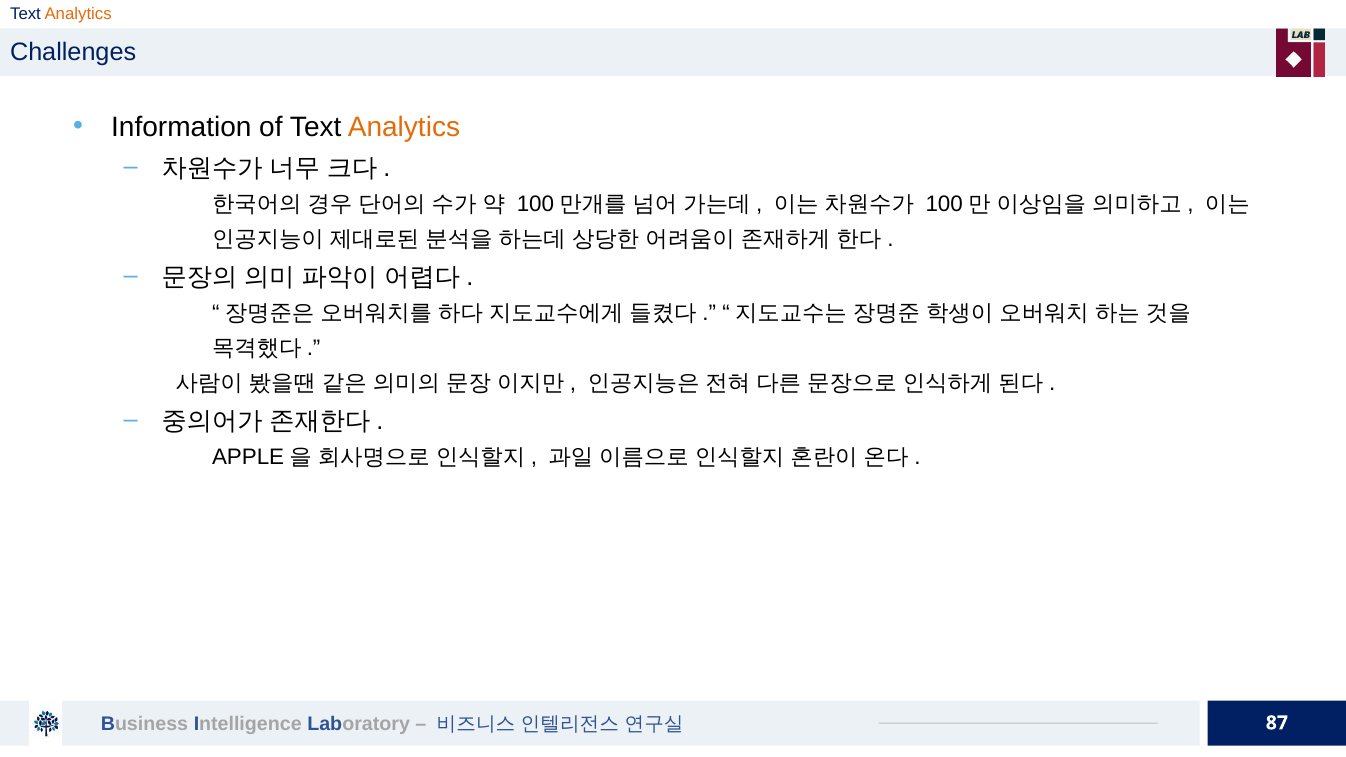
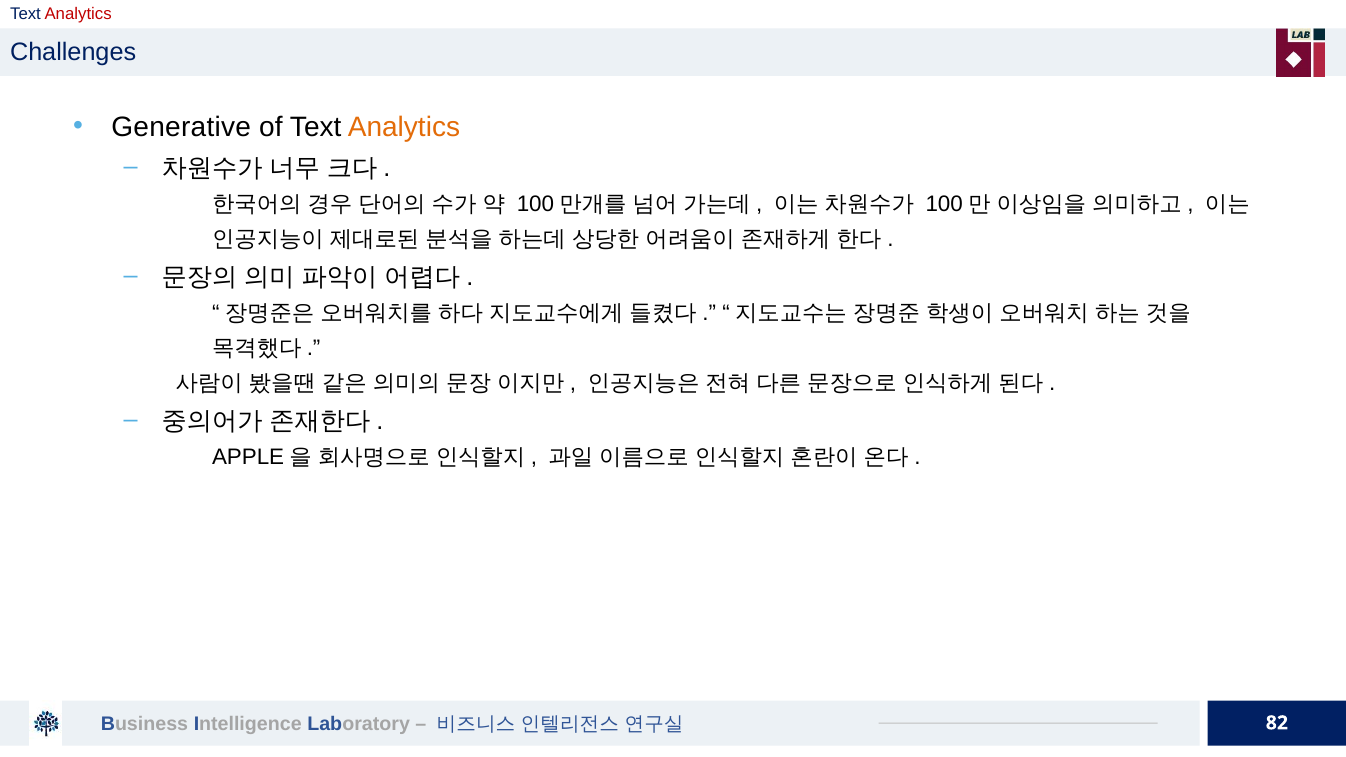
Analytics at (78, 14) colour: orange -> red
Information: Information -> Generative
87: 87 -> 82
